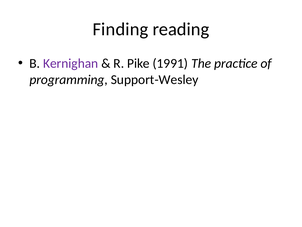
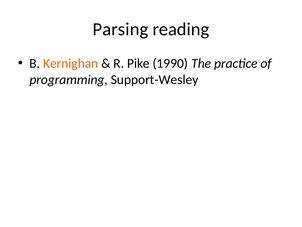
Finding: Finding -> Parsing
Kernighan colour: purple -> orange
1991: 1991 -> 1990
